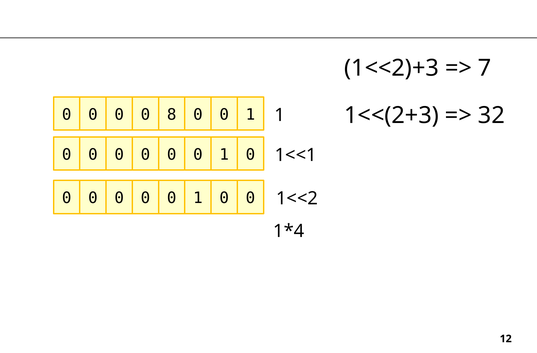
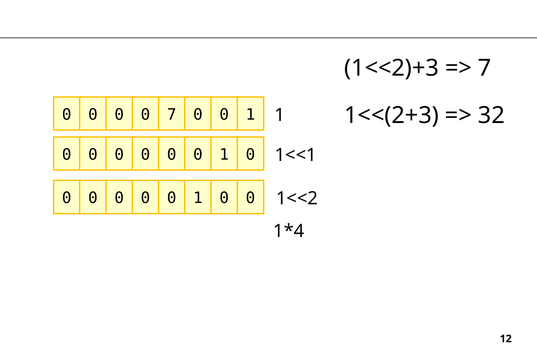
0 8: 8 -> 7
